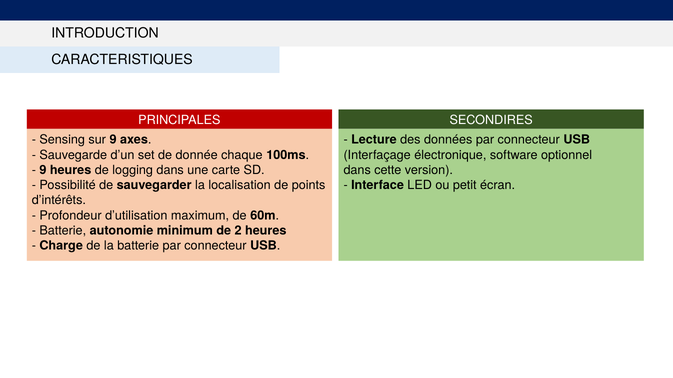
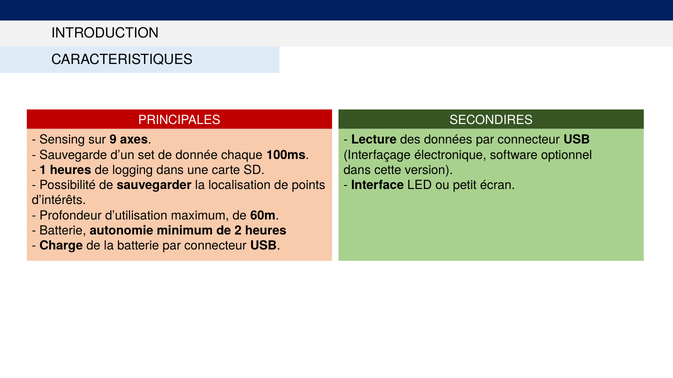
9 at (43, 170): 9 -> 1
